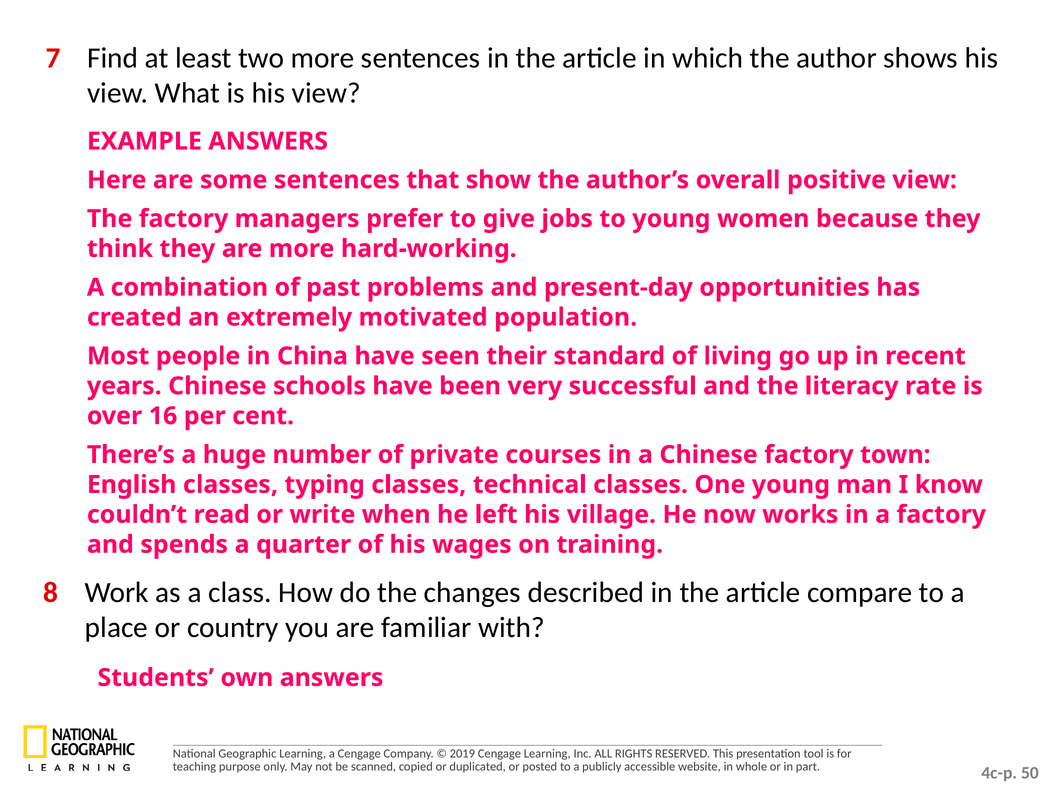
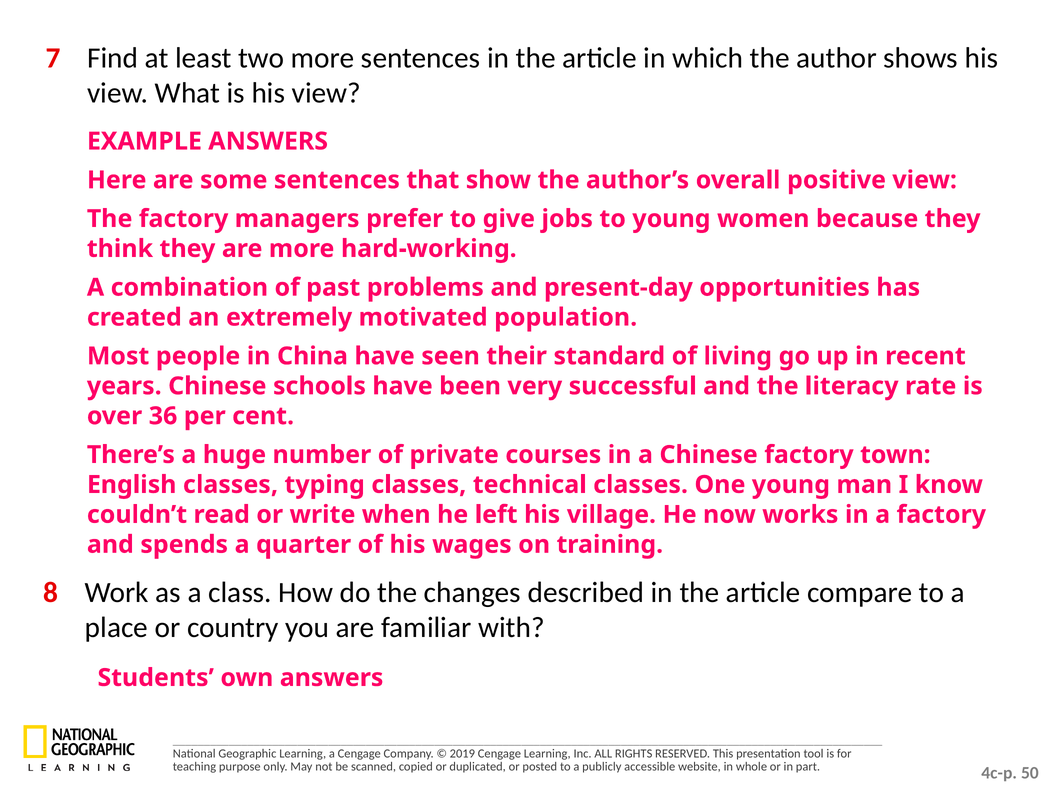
16: 16 -> 36
